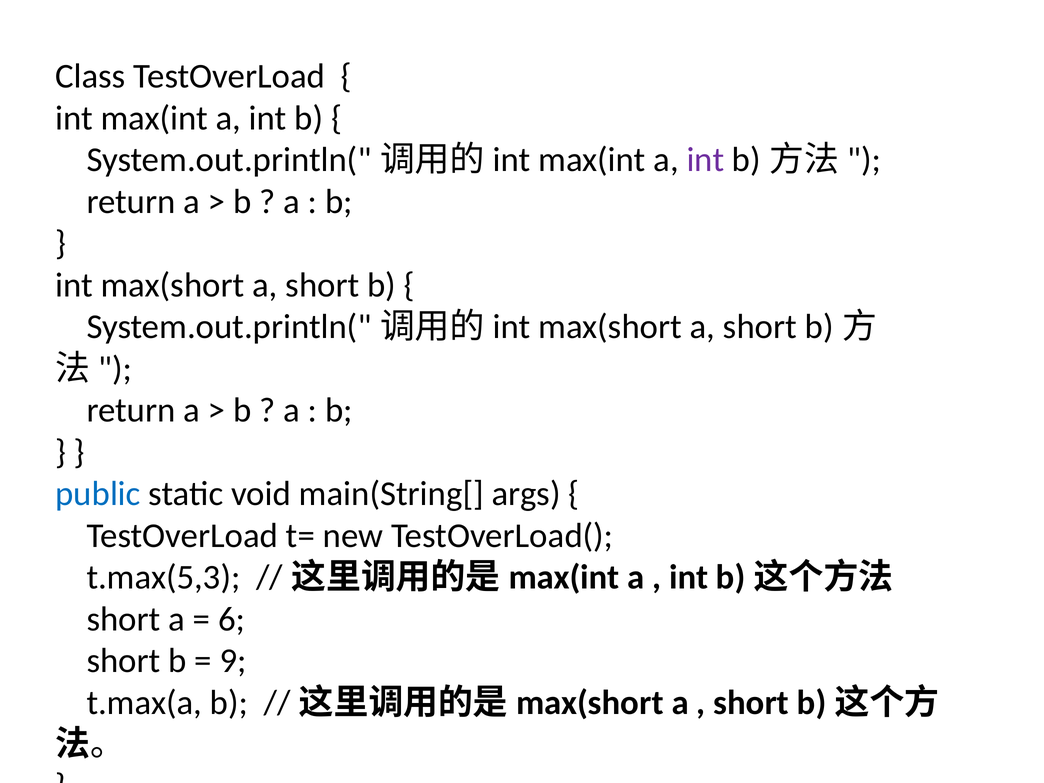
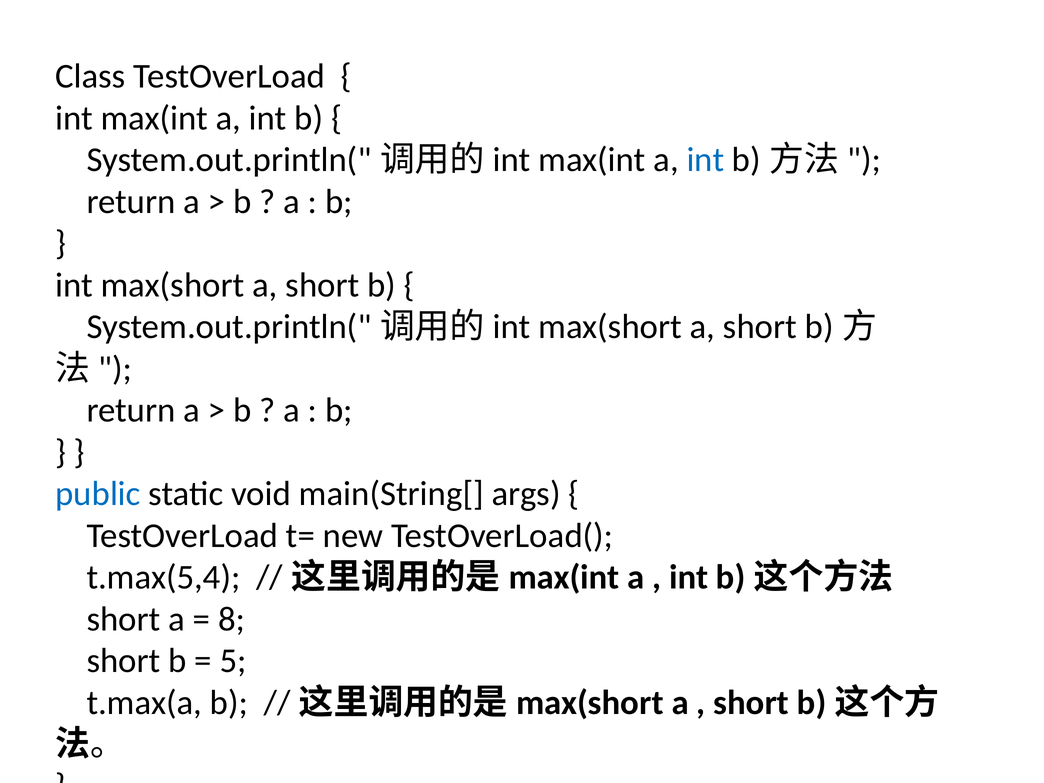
int at (705, 160) colour: purple -> blue
t.max(5,3: t.max(5,3 -> t.max(5,4
6: 6 -> 8
9: 9 -> 5
